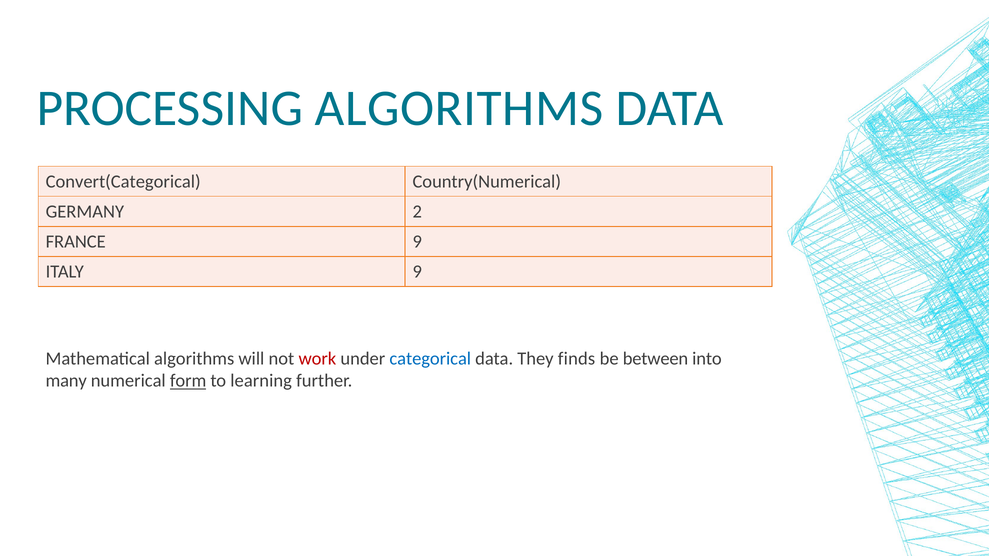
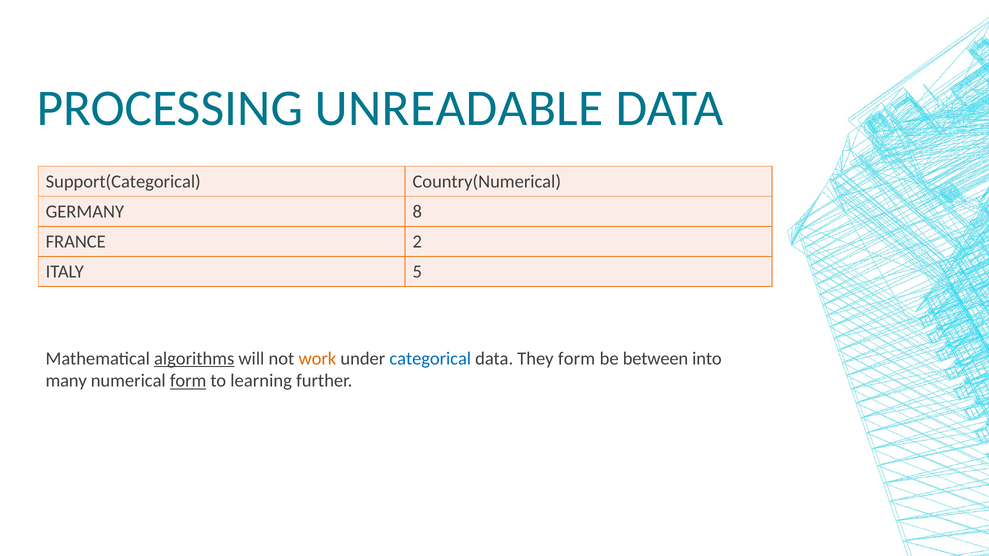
PROCESSING ALGORITHMS: ALGORITHMS -> UNREADABLE
Convert(Categorical: Convert(Categorical -> Support(Categorical
2: 2 -> 8
FRANCE 9: 9 -> 2
ITALY 9: 9 -> 5
algorithms at (194, 359) underline: none -> present
work colour: red -> orange
They finds: finds -> form
